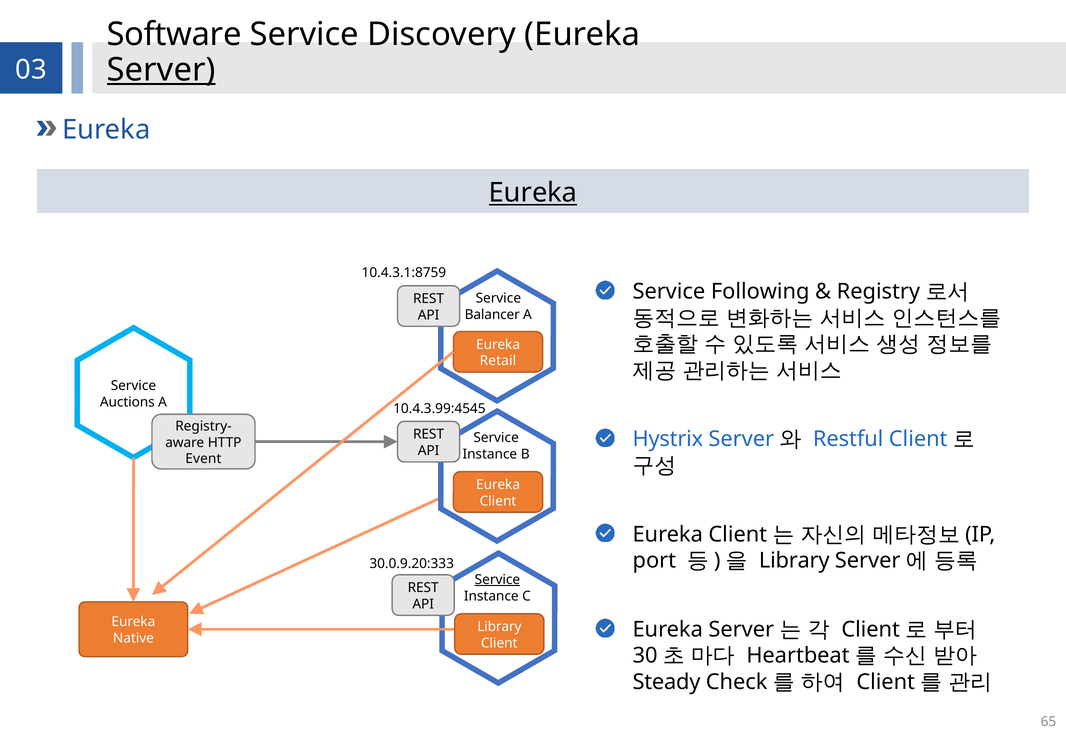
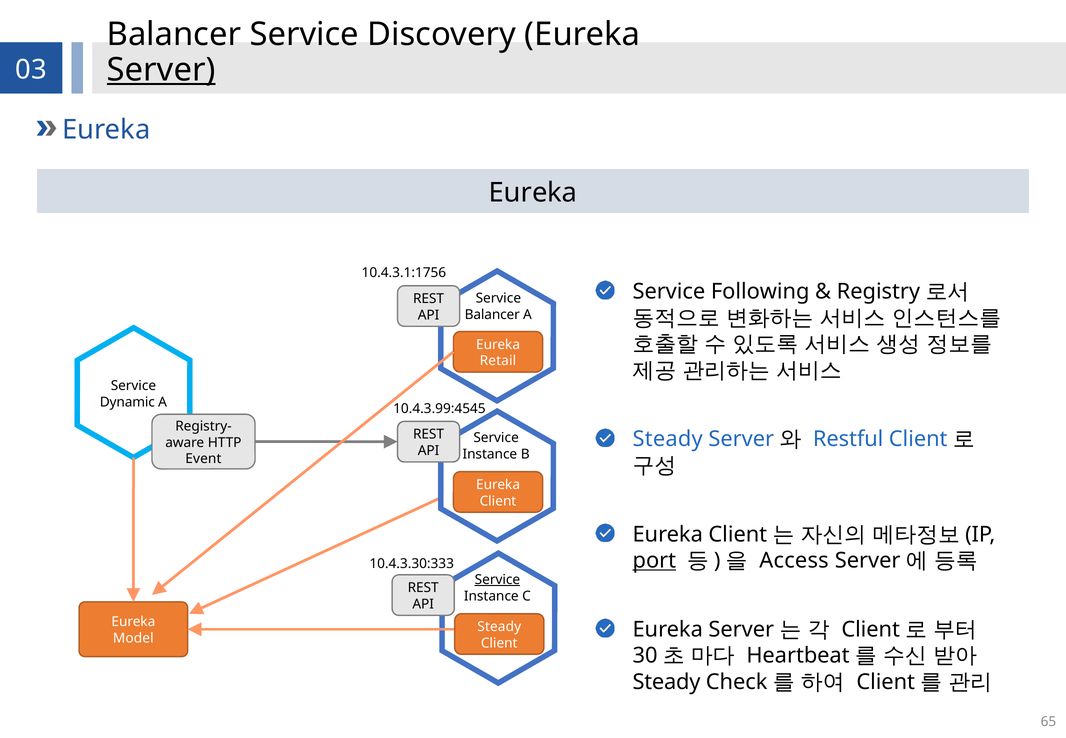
Software at (174, 34): Software -> Balancer
Eureka at (533, 193) underline: present -> none
10.4.3.1:8759: 10.4.3.1:8759 -> 10.4.3.1:1756
Auctions: Auctions -> Dynamic
Hystrix at (668, 439): Hystrix -> Steady
port underline: none -> present
Library at (794, 561): Library -> Access
30.0.9.20:333: 30.0.9.20:333 -> 10.4.3.30:333
Library at (499, 627): Library -> Steady
Native: Native -> Model
